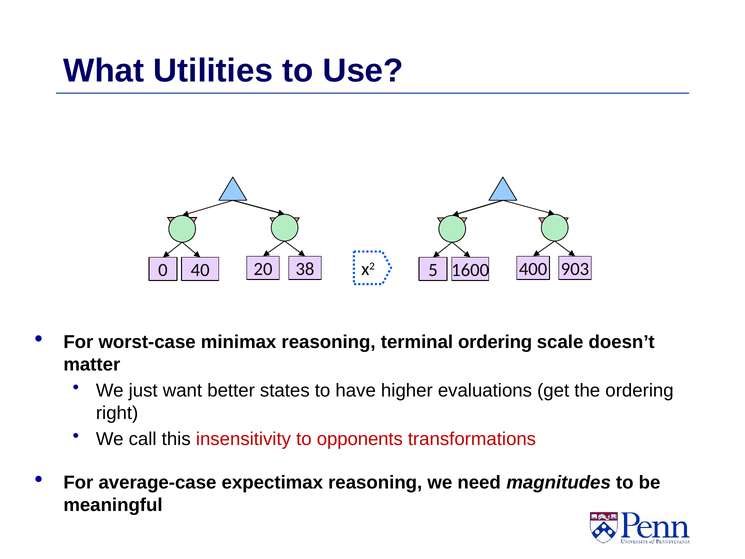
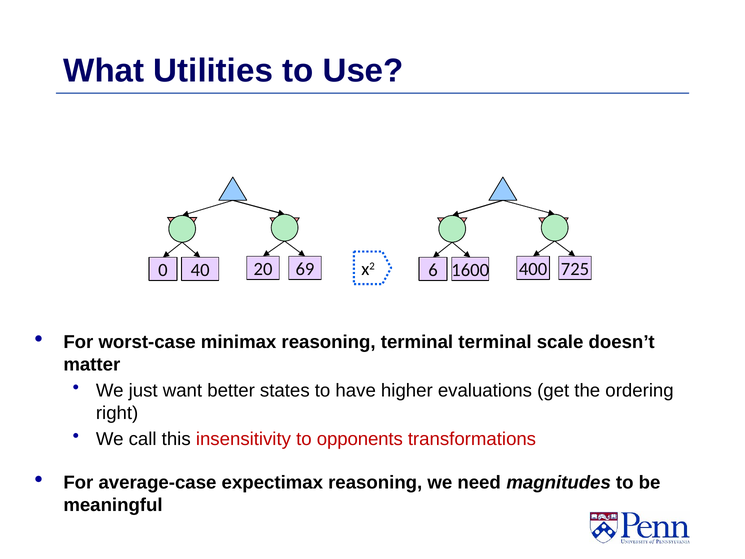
38: 38 -> 69
5: 5 -> 6
903: 903 -> 725
terminal ordering: ordering -> terminal
